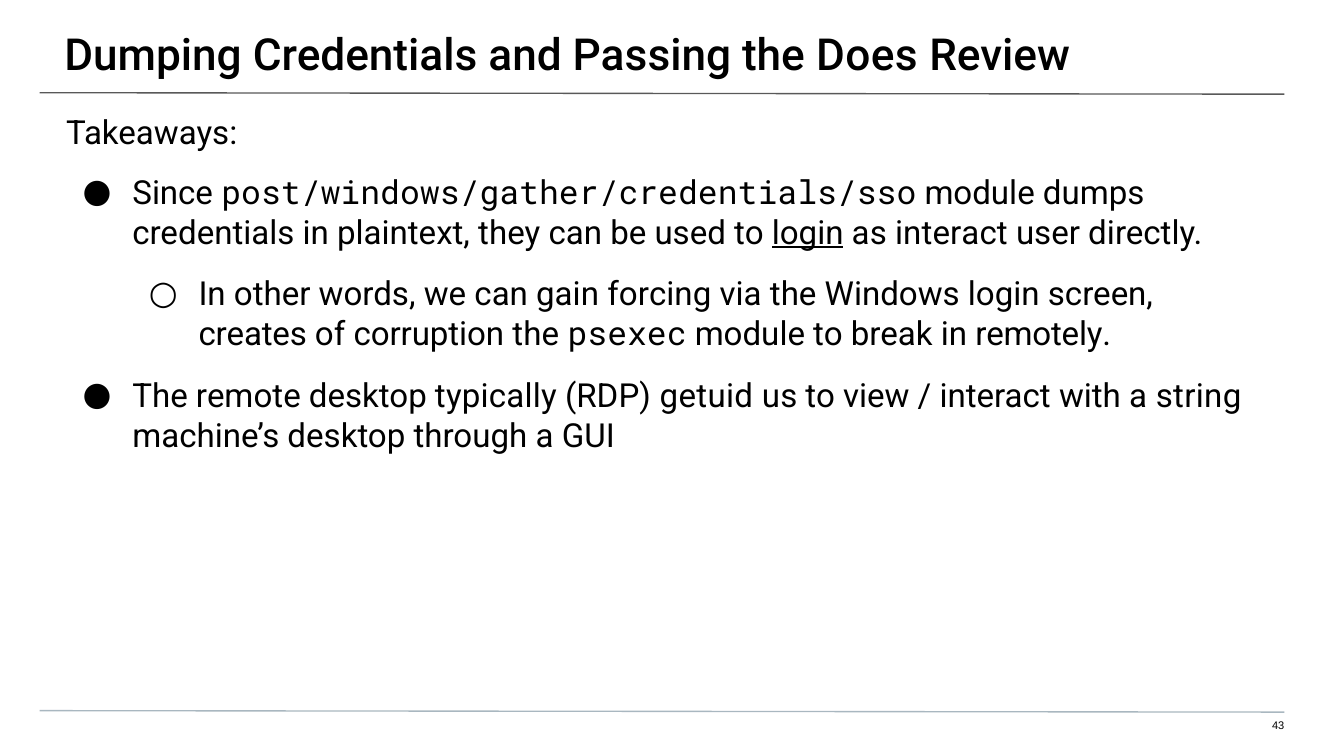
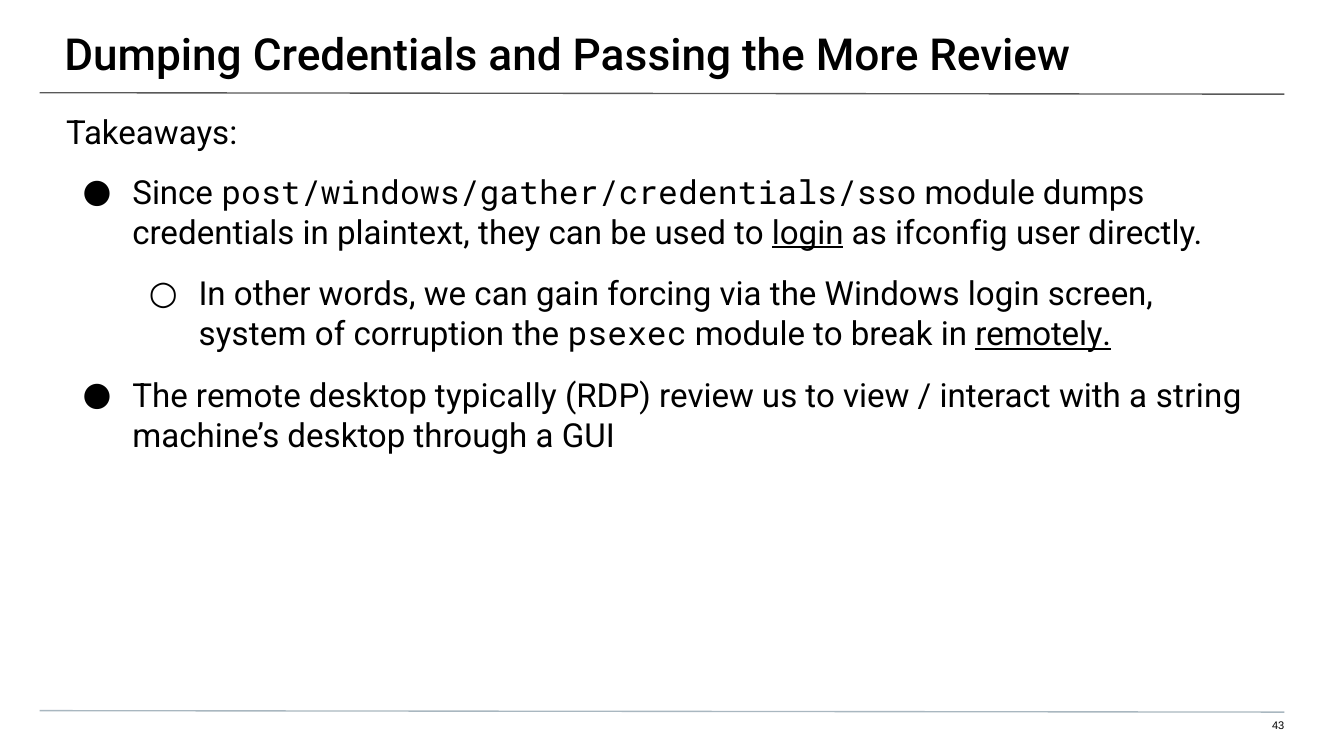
Does: Does -> More
as interact: interact -> ifconfig
creates: creates -> system
remotely underline: none -> present
RDP getuid: getuid -> review
